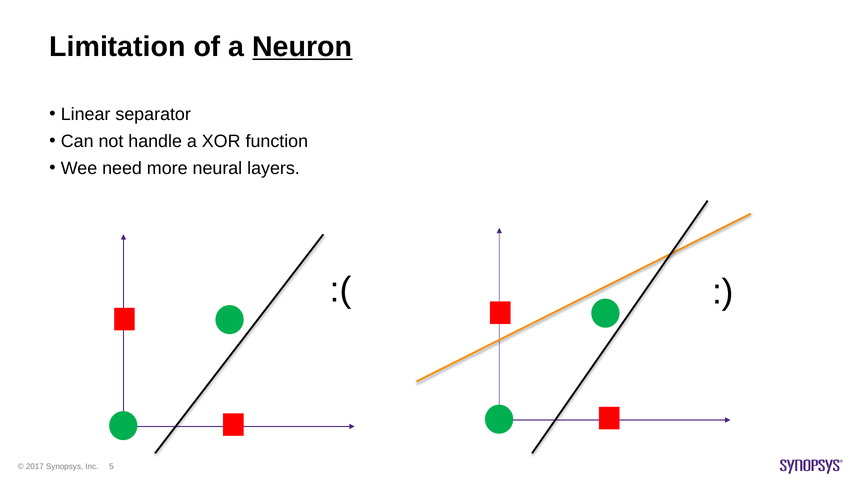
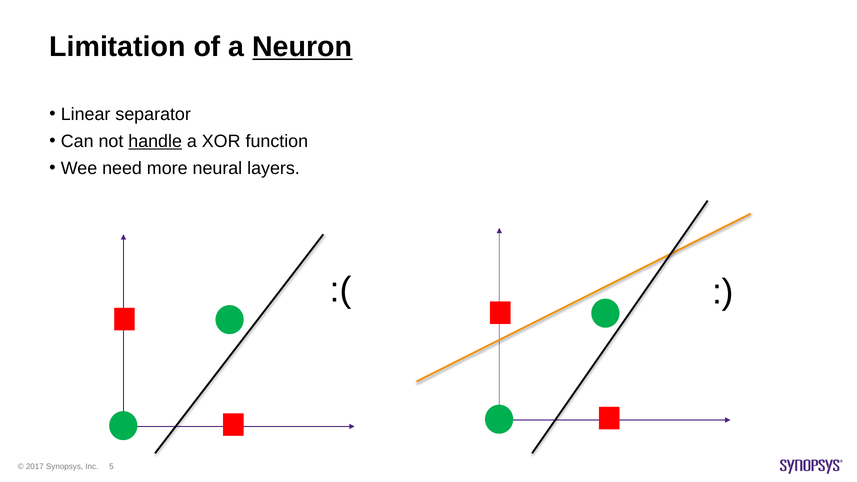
handle underline: none -> present
